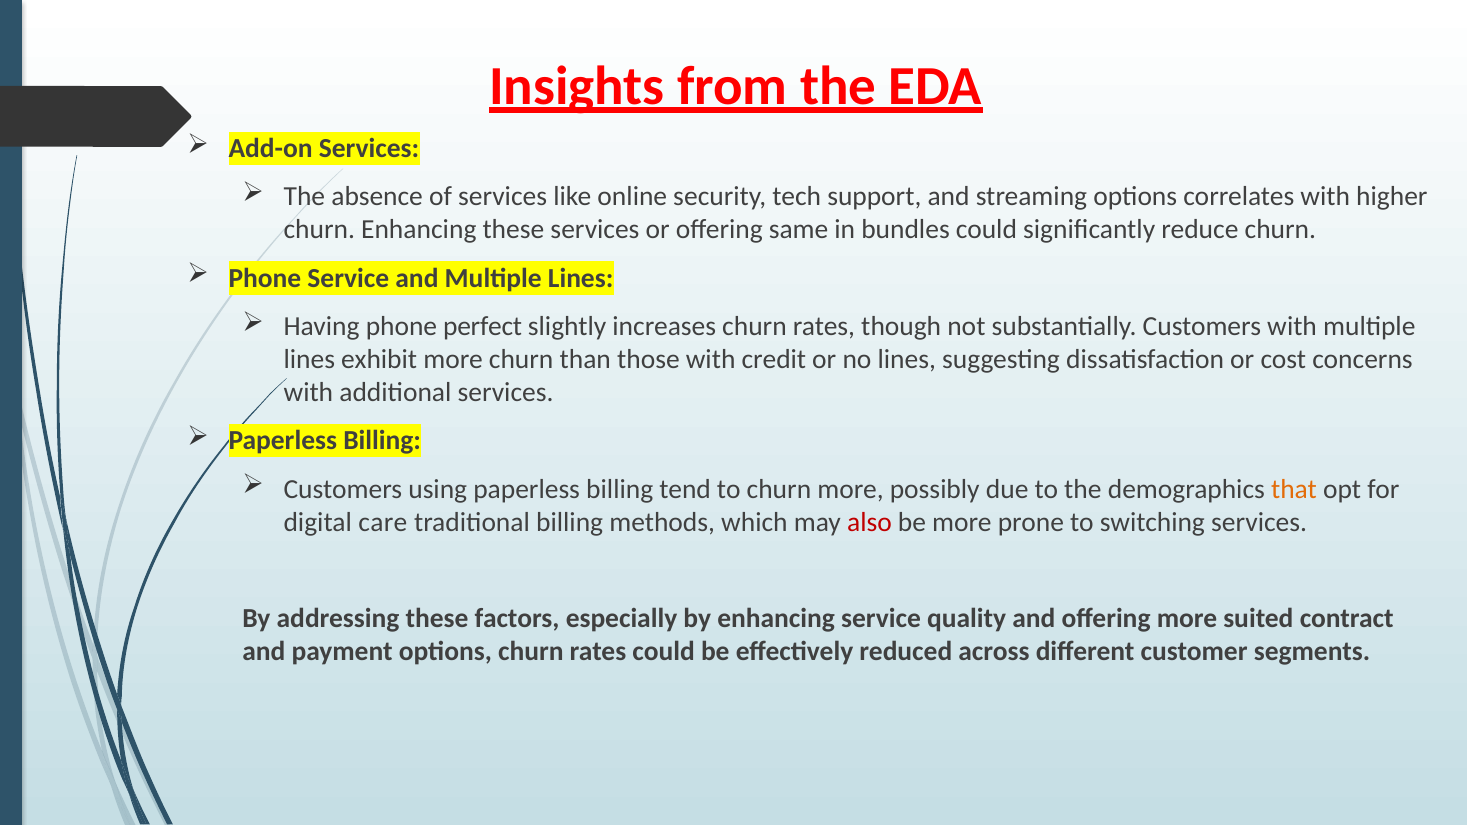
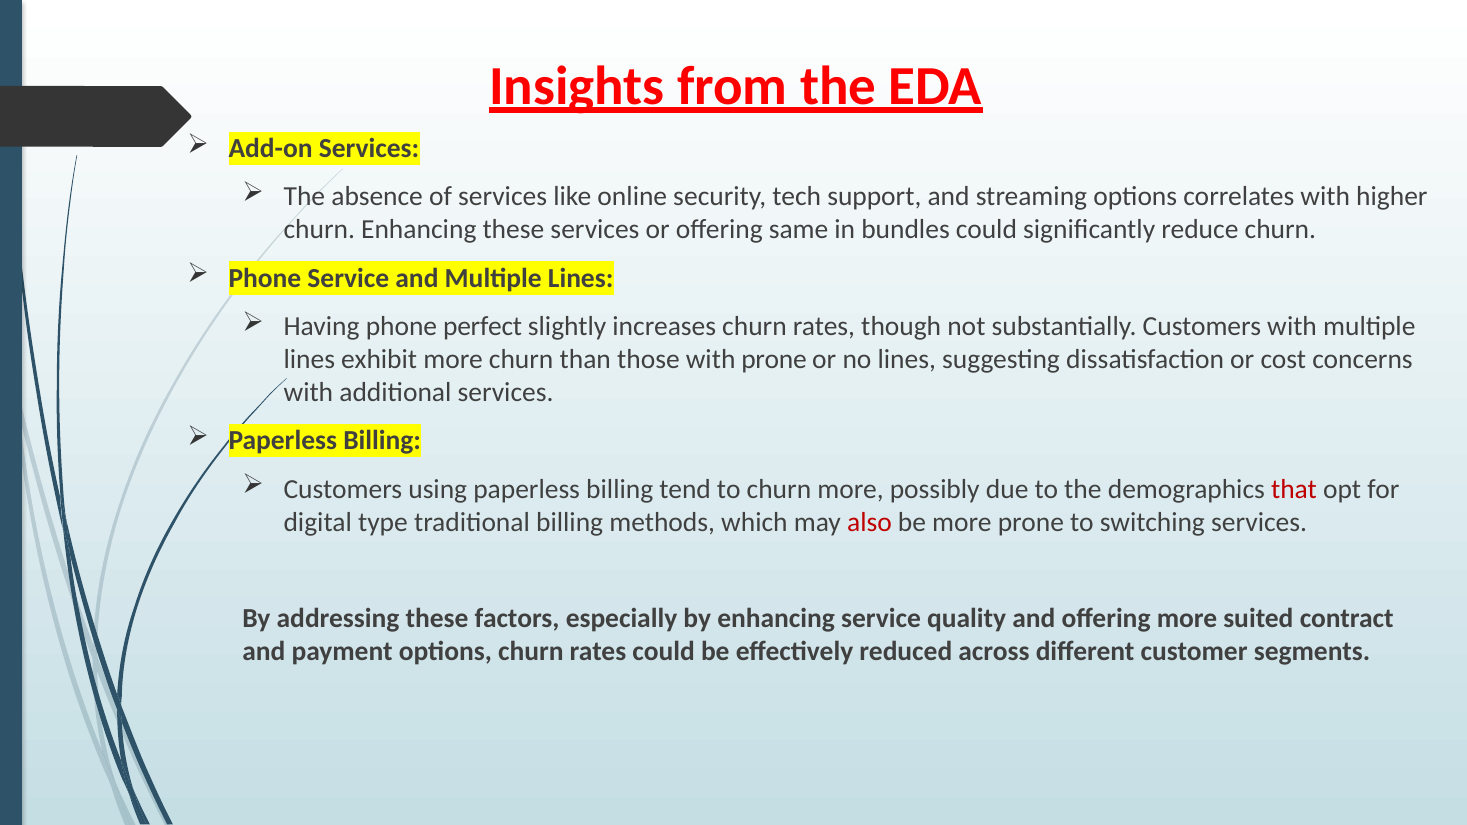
with credit: credit -> prone
that colour: orange -> red
care: care -> type
